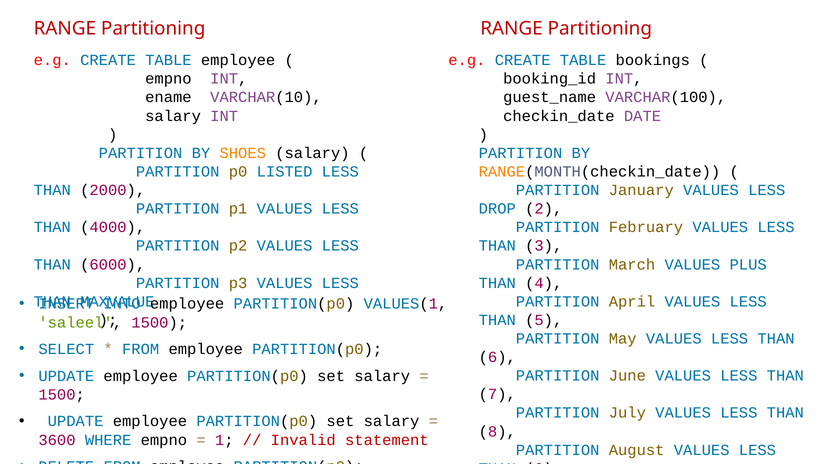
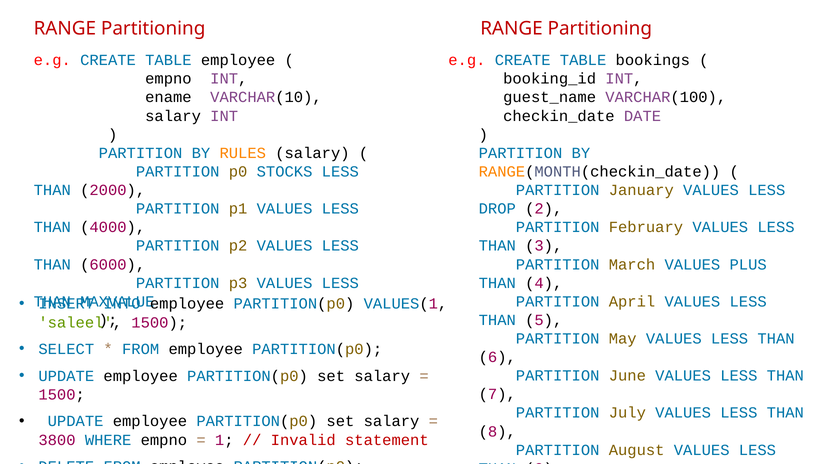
SHOES: SHOES -> RULES
LISTED: LISTED -> STOCKS
3600: 3600 -> 3800
